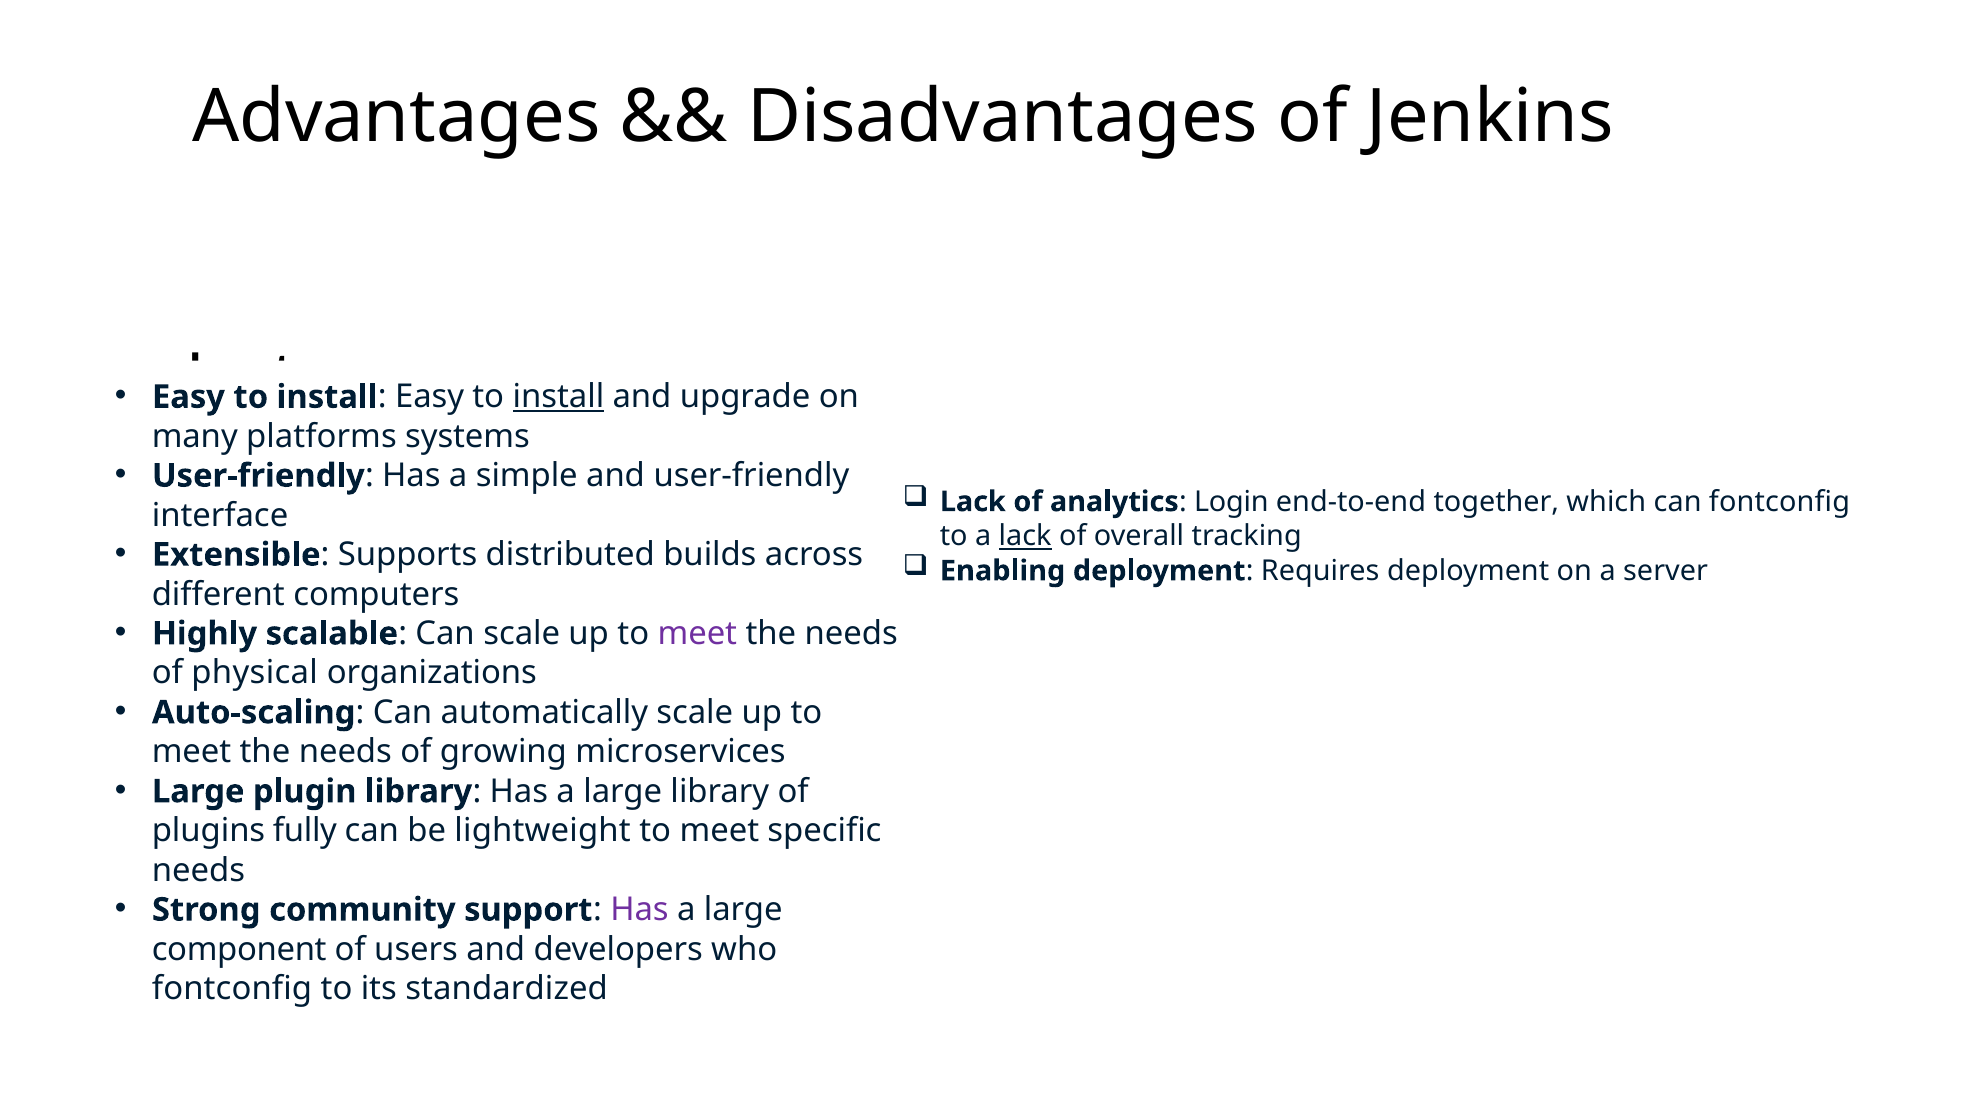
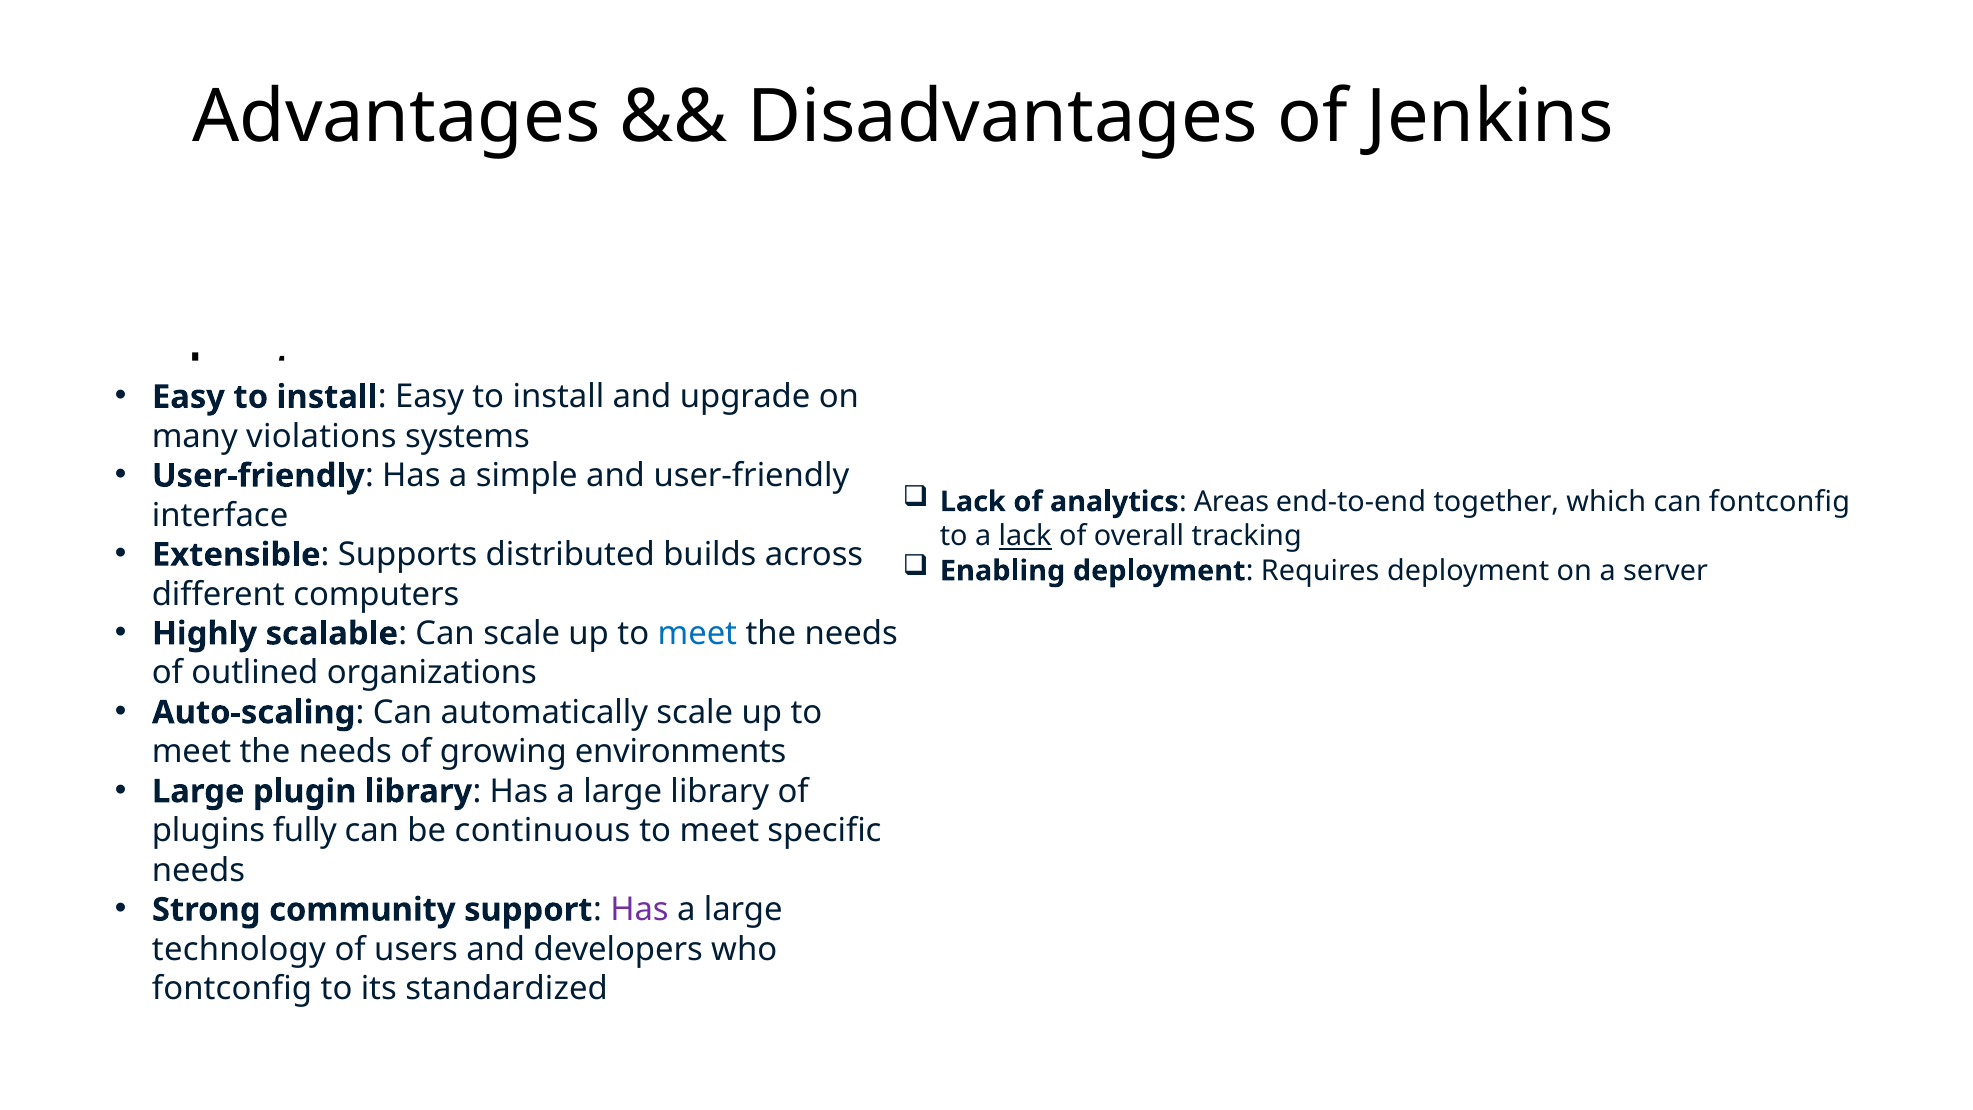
install at (558, 397) underline: present -> none
platforms: platforms -> violations
Login: Login -> Areas
meet at (697, 634) colour: purple -> blue
physical: physical -> outlined
microservices: microservices -> environments
lightweight: lightweight -> continuous
component: component -> technology
